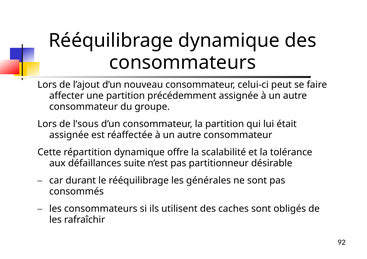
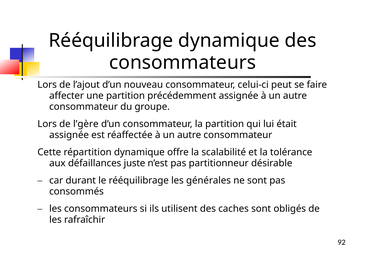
l’sous: l’sous -> l’gère
suite: suite -> juste
